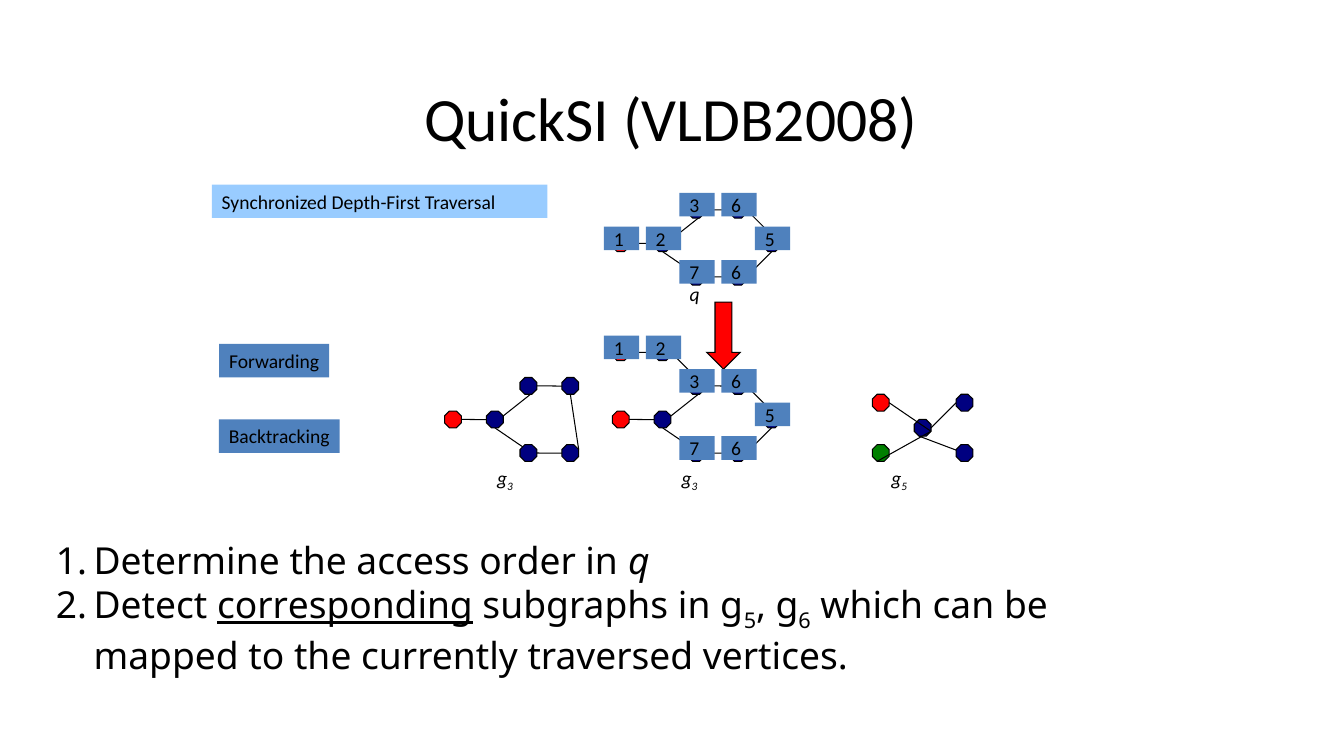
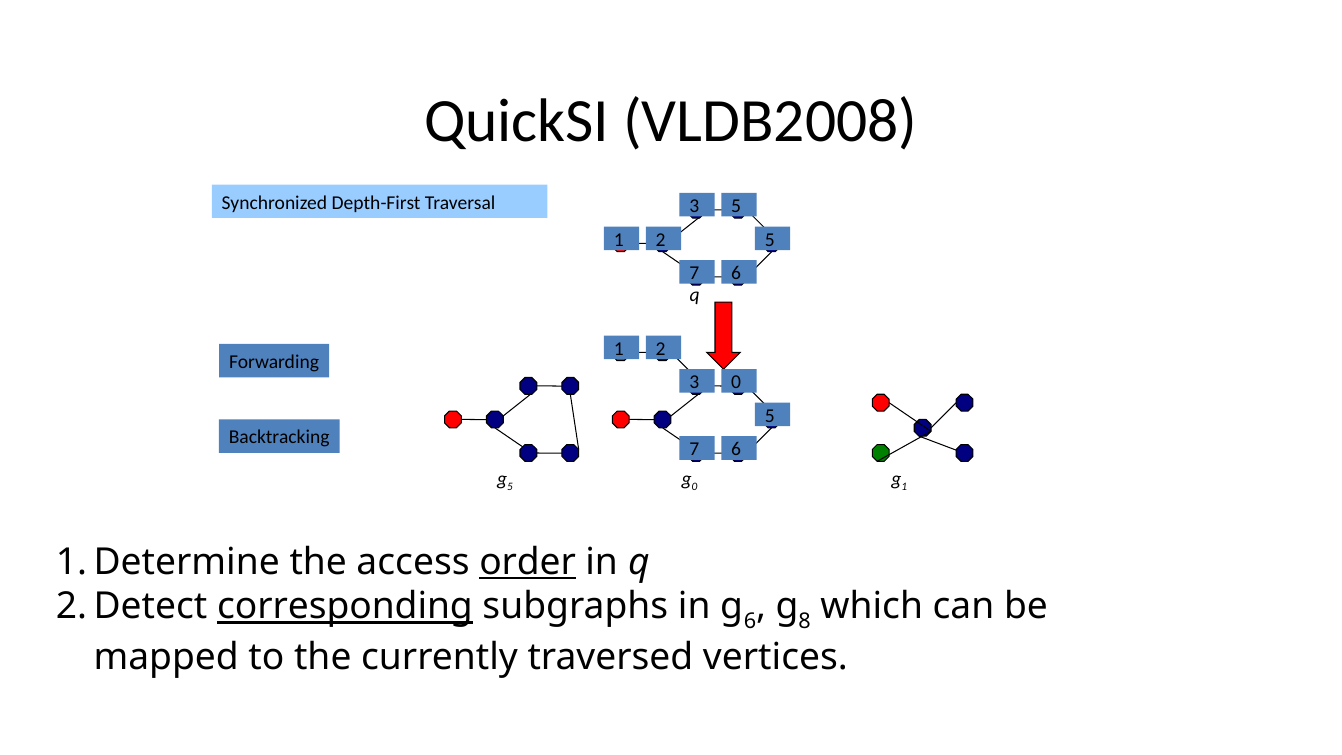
6 at (736, 206): 6 -> 5
6 at (736, 382): 6 -> 0
3 at (510, 487): 3 -> 5
3 at (694, 487): 3 -> 0
5 at (904, 487): 5 -> 1
order underline: none -> present
5 at (750, 621): 5 -> 6
6 at (805, 621): 6 -> 8
